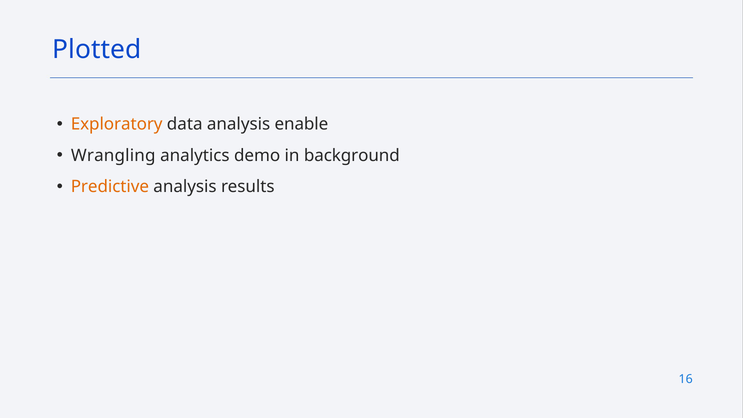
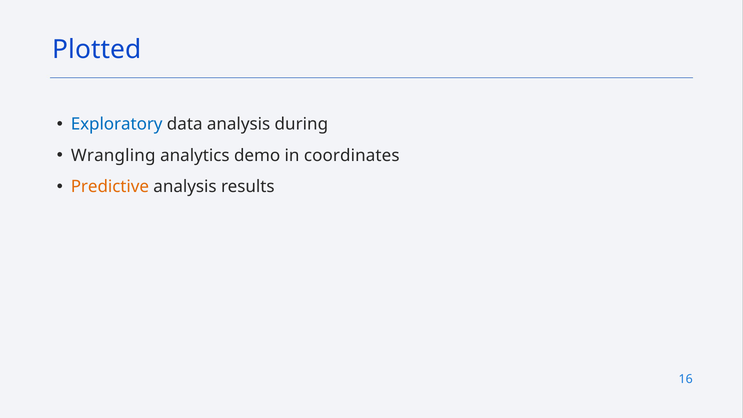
Exploratory colour: orange -> blue
enable: enable -> during
background: background -> coordinates
